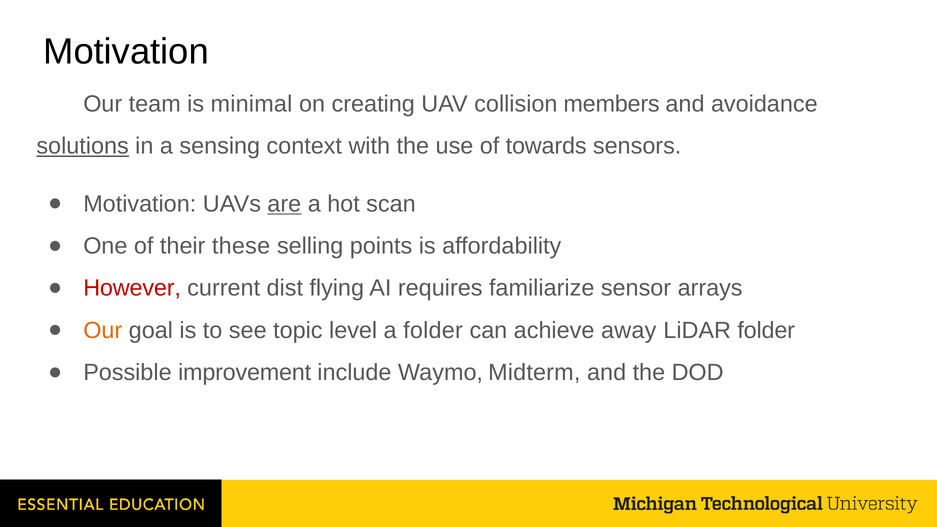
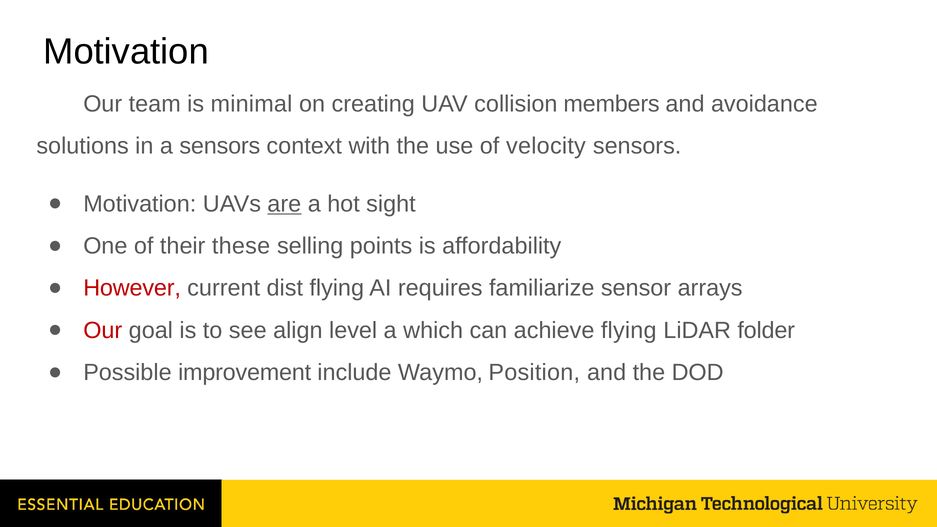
solutions underline: present -> none
a sensing: sensing -> sensors
towards: towards -> velocity
scan: scan -> sight
Our at (103, 330) colour: orange -> red
topic: topic -> align
a folder: folder -> which
achieve away: away -> flying
Midterm: Midterm -> Position
